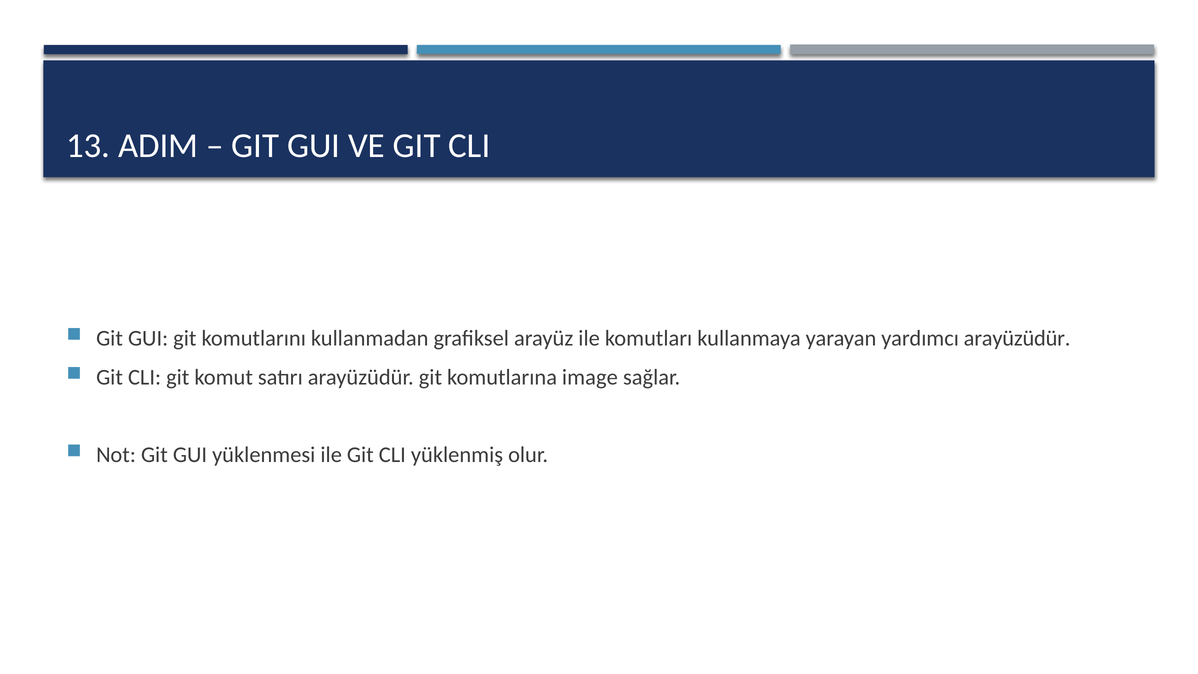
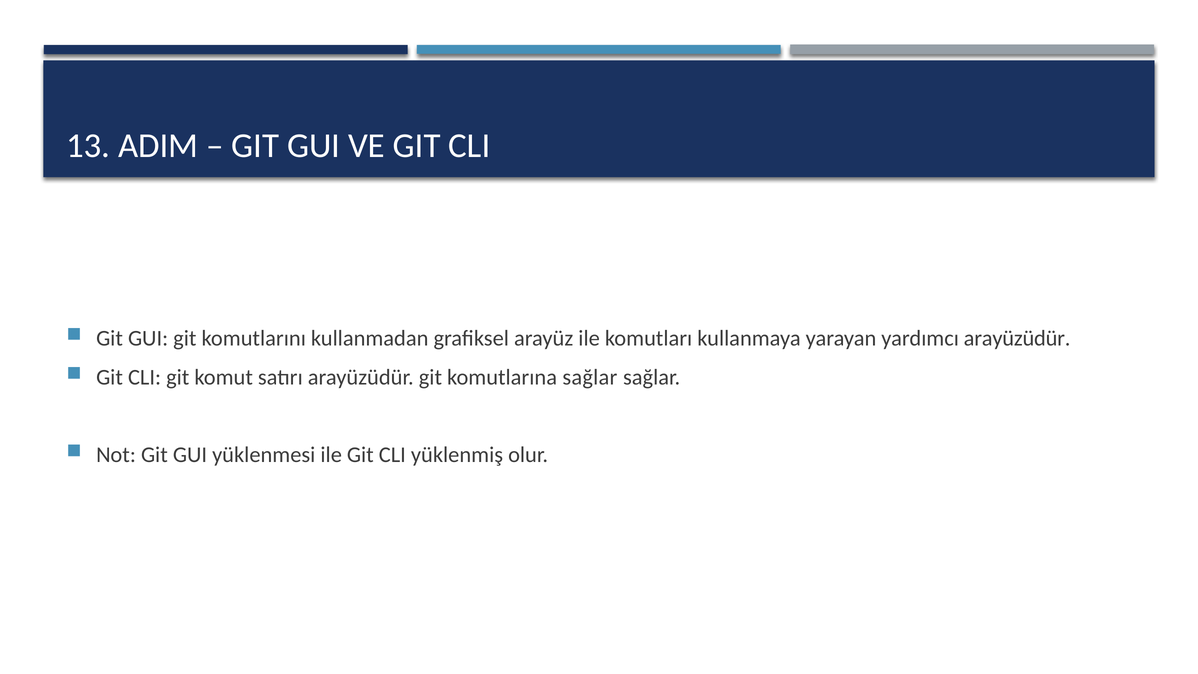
komutlarına image: image -> sağlar
